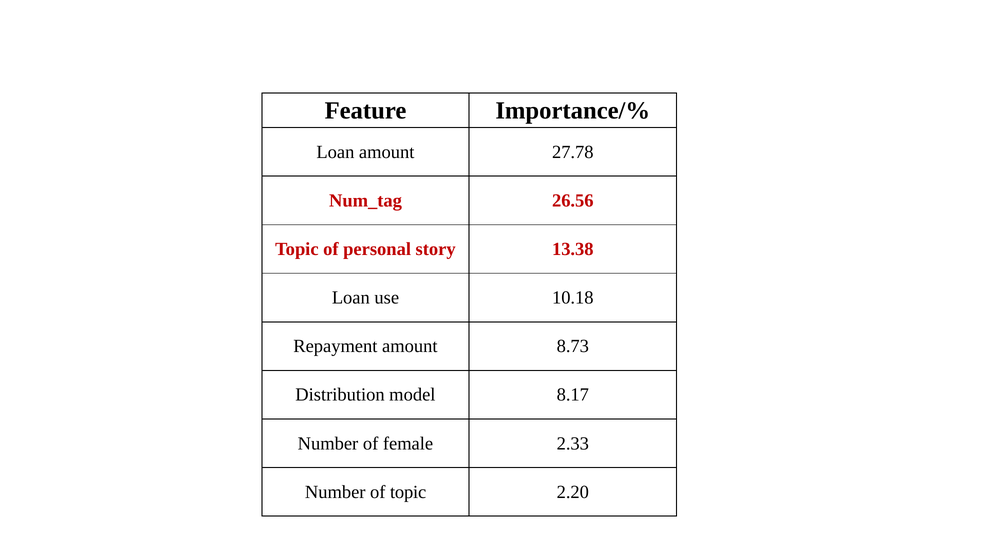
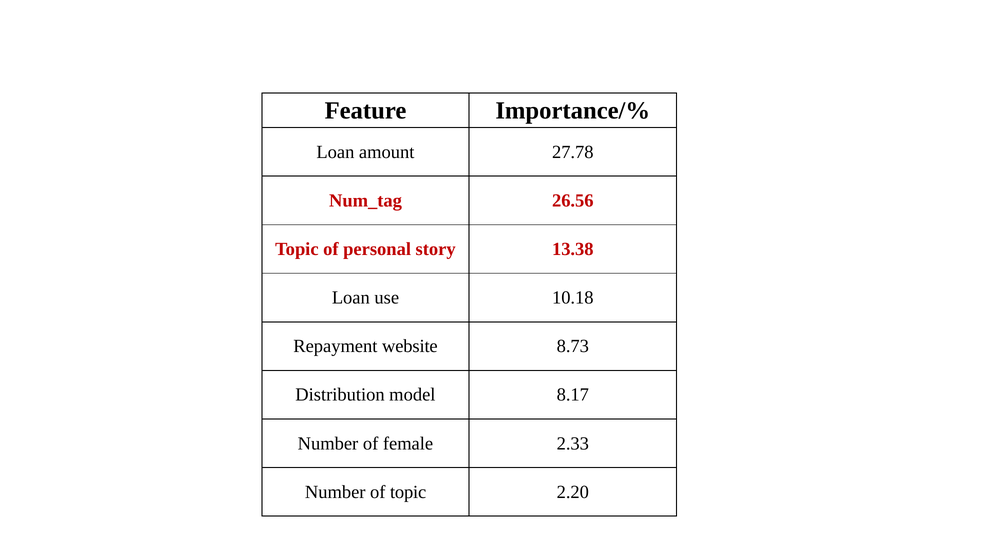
Repayment amount: amount -> website
